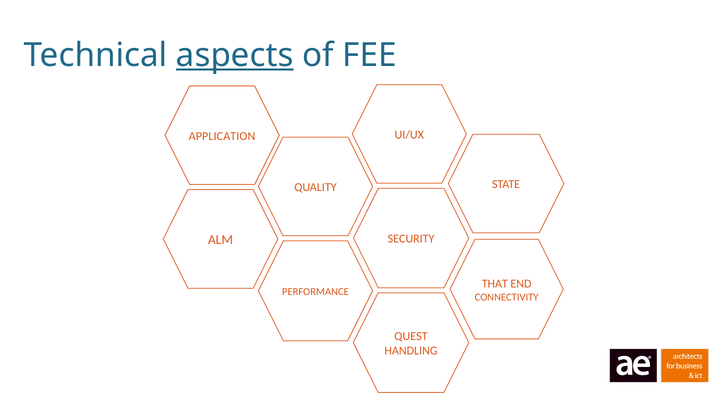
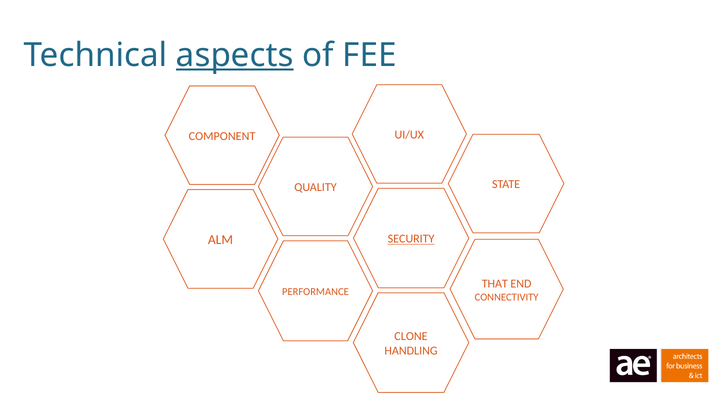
APPLICATION: APPLICATION -> COMPONENT
SECURITY underline: none -> present
QUEST: QUEST -> CLONE
